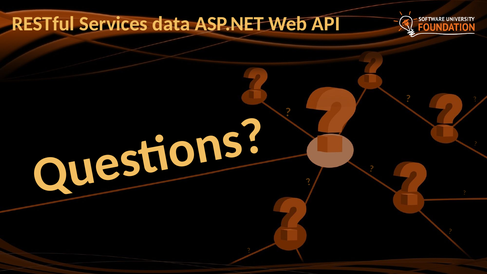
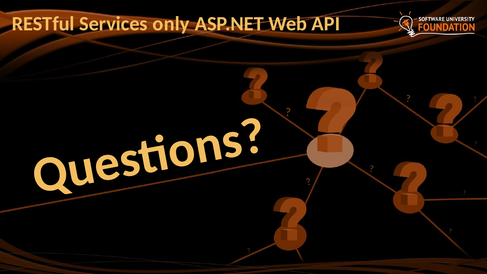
data: data -> only
